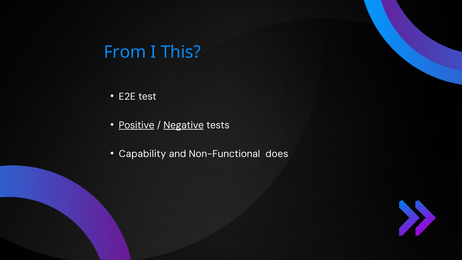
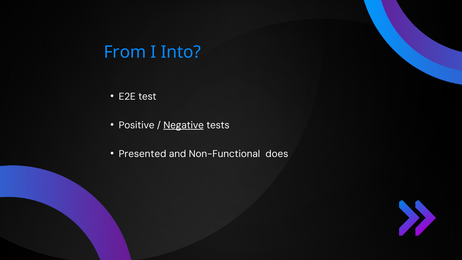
This: This -> Into
Positive underline: present -> none
Capability: Capability -> Presented
